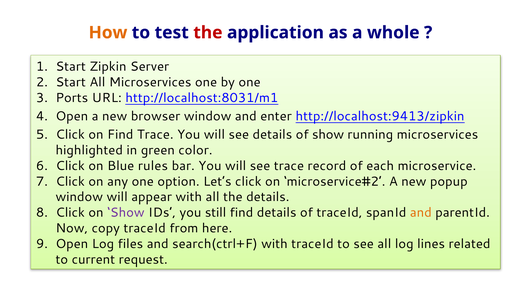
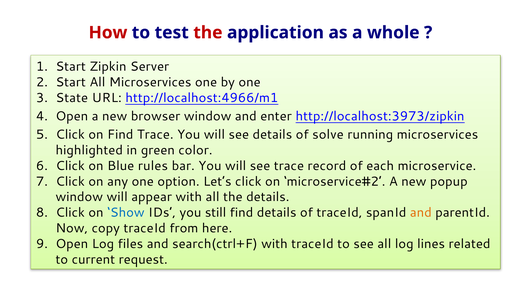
How colour: orange -> red
Ports: Ports -> State
http://localhost:8031/m1: http://localhost:8031/m1 -> http://localhost:4966/m1
http://localhost:9413/zipkin: http://localhost:9413/zipkin -> http://localhost:3973/zipkin
of show: show -> solve
Show at (126, 213) colour: purple -> blue
